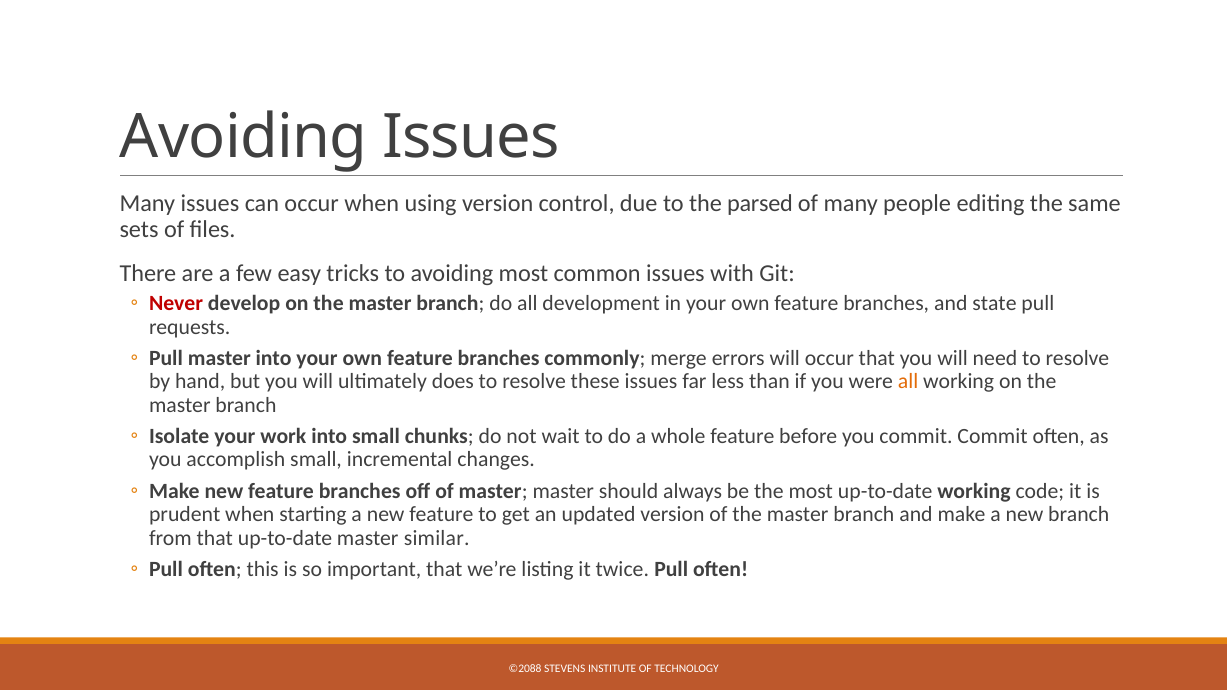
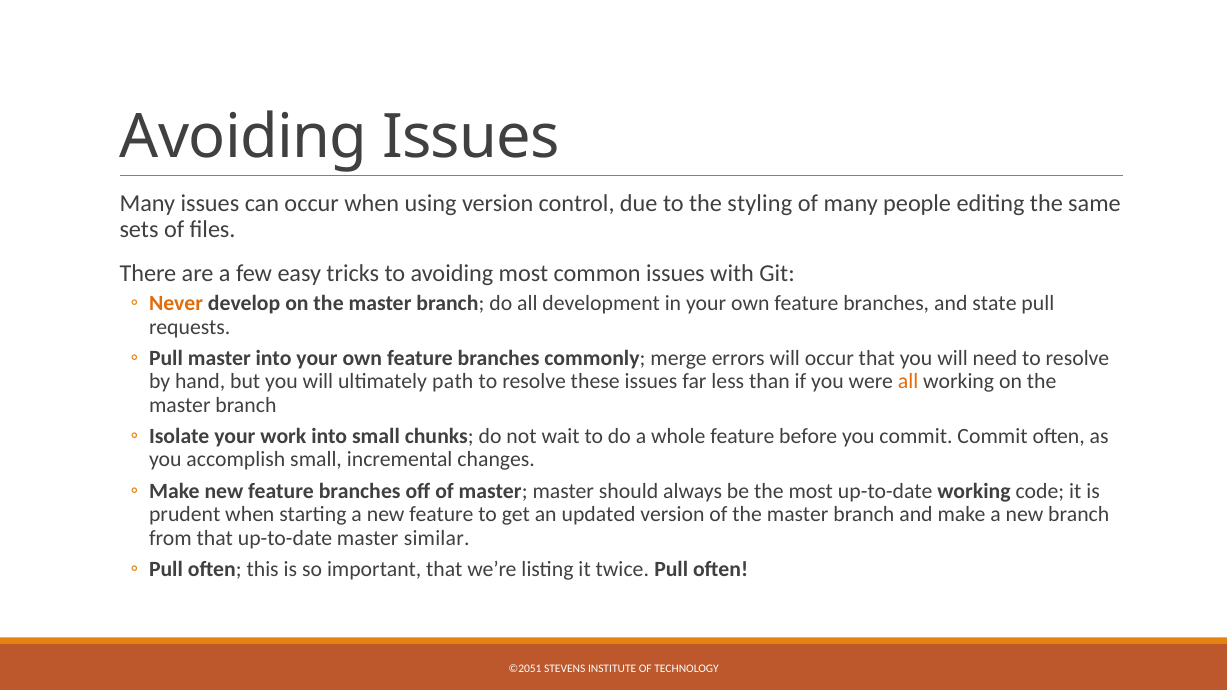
parsed: parsed -> styling
Never colour: red -> orange
does: does -> path
©2088: ©2088 -> ©2051
